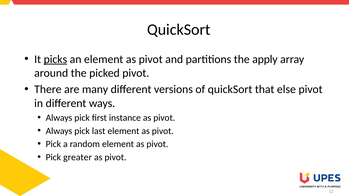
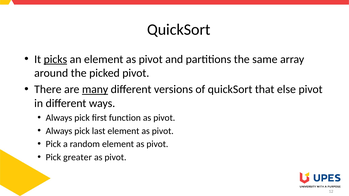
apply: apply -> same
many underline: none -> present
instance: instance -> function
